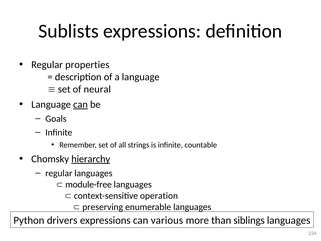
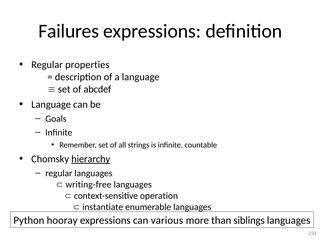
Sublists: Sublists -> Failures
neural: neural -> abcdef
can at (80, 104) underline: present -> none
module-free: module-free -> writing-free
preserving: preserving -> instantiate
drivers: drivers -> hooray
